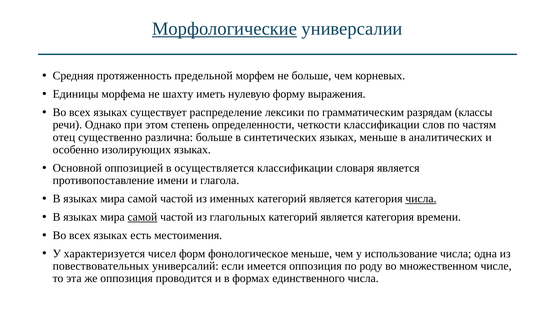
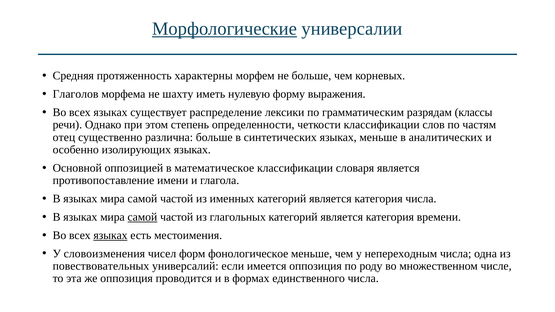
предельной: предельной -> характерны
Единицы: Единицы -> Глаголов
осуществляется: осуществляется -> математическое
числа at (421, 199) underline: present -> none
языках at (110, 235) underline: none -> present
характеризуется: характеризуется -> словоизменения
использование: использование -> непереходным
